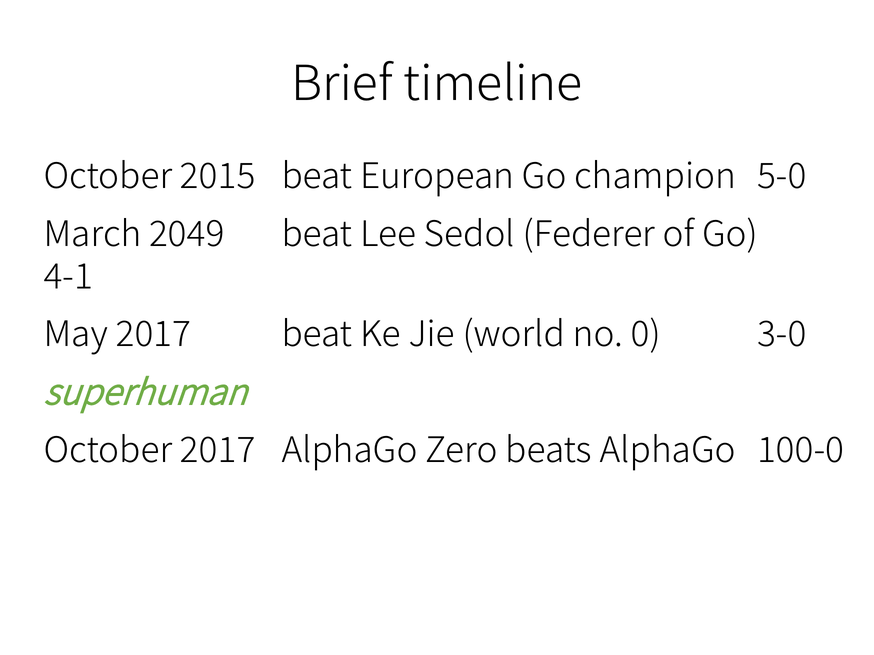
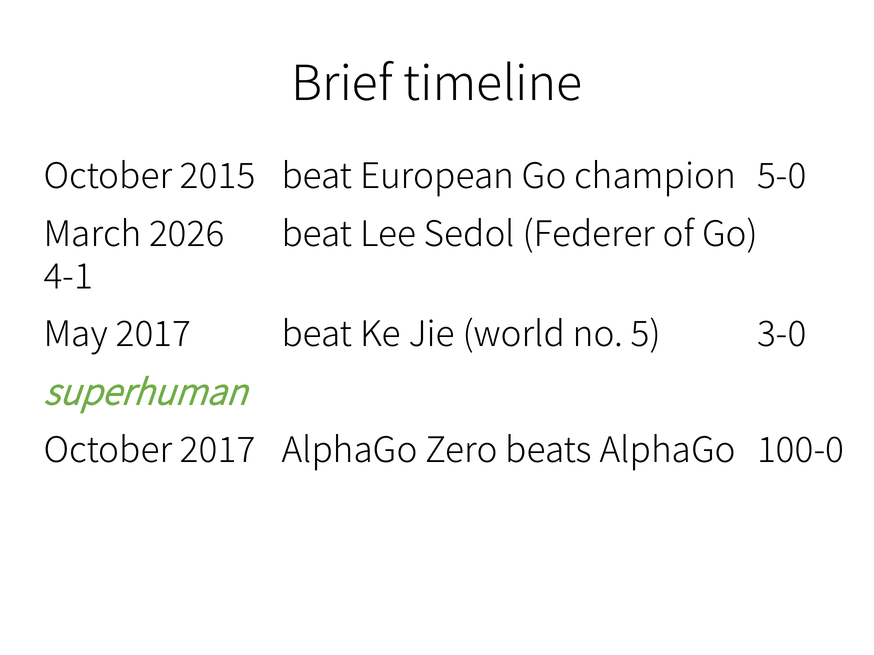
2049: 2049 -> 2026
0: 0 -> 5
